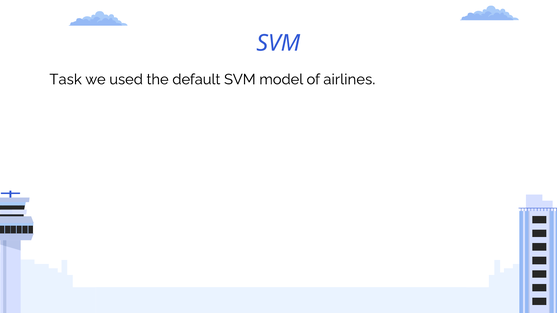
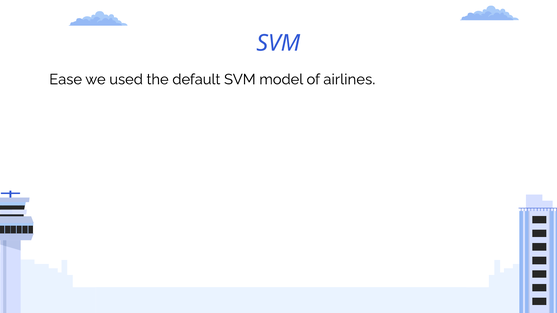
Task: Task -> Ease
